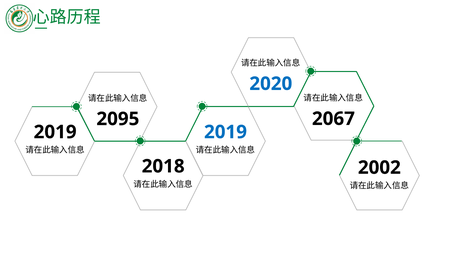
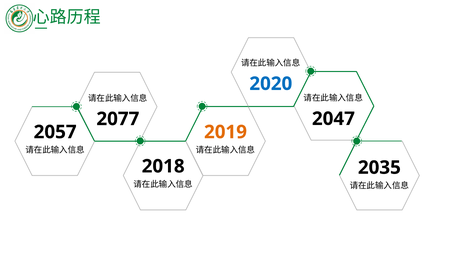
2067: 2067 -> 2047
2095: 2095 -> 2077
2019 at (55, 132): 2019 -> 2057
2019 at (225, 132) colour: blue -> orange
2002: 2002 -> 2035
